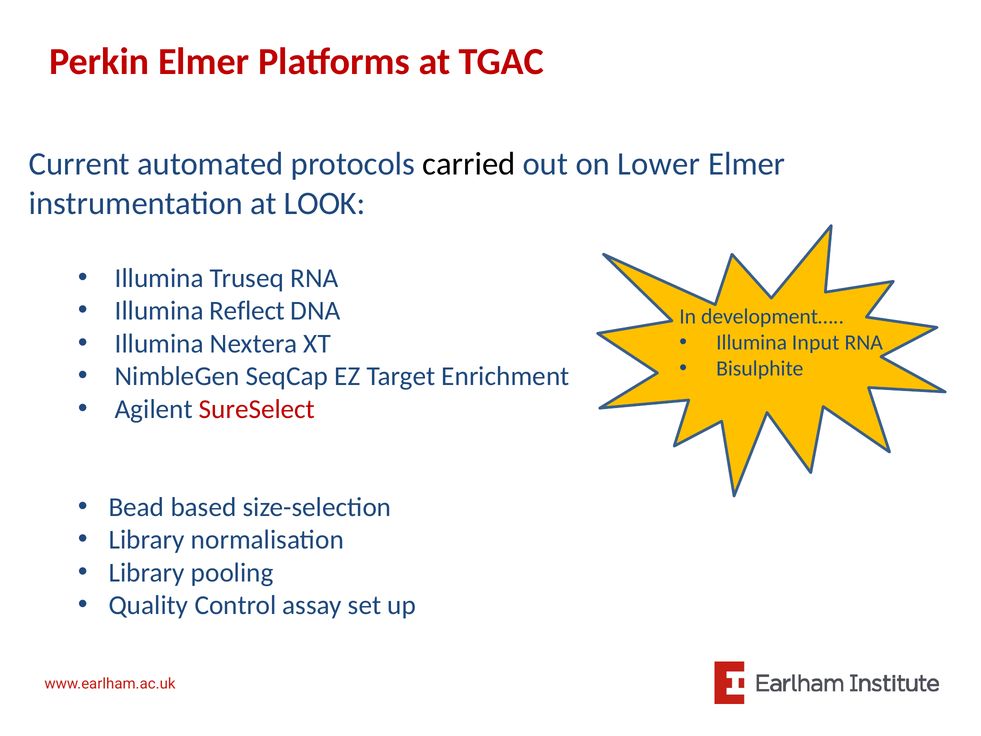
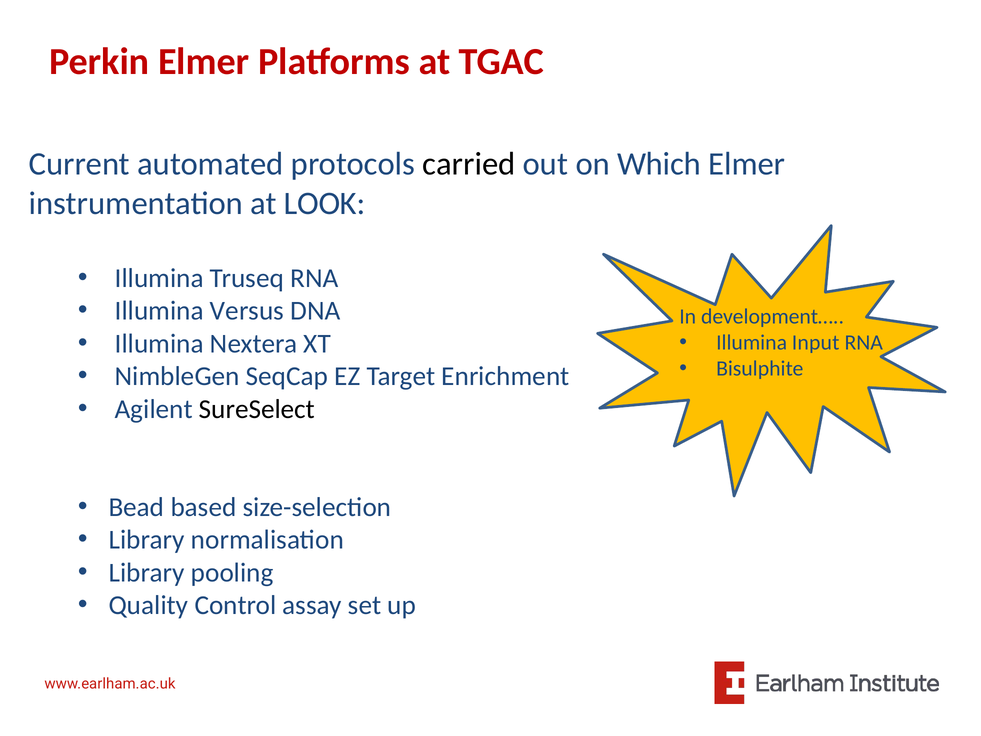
Lower: Lower -> Which
Reflect: Reflect -> Versus
SureSelect colour: red -> black
